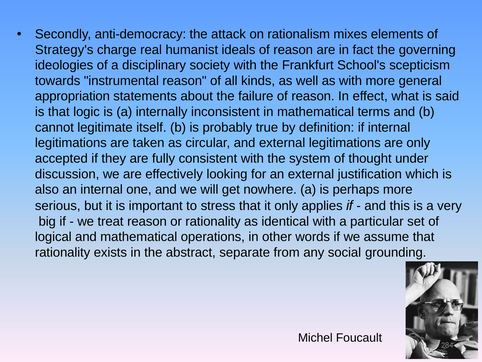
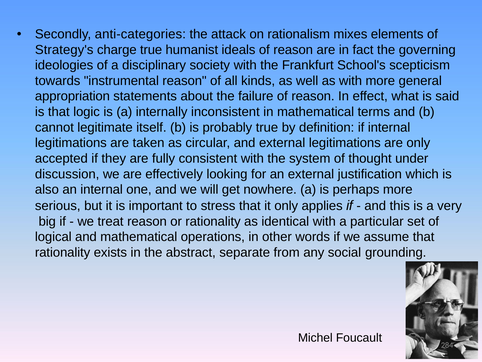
anti-democracy: anti-democracy -> anti-categories
charge real: real -> true
